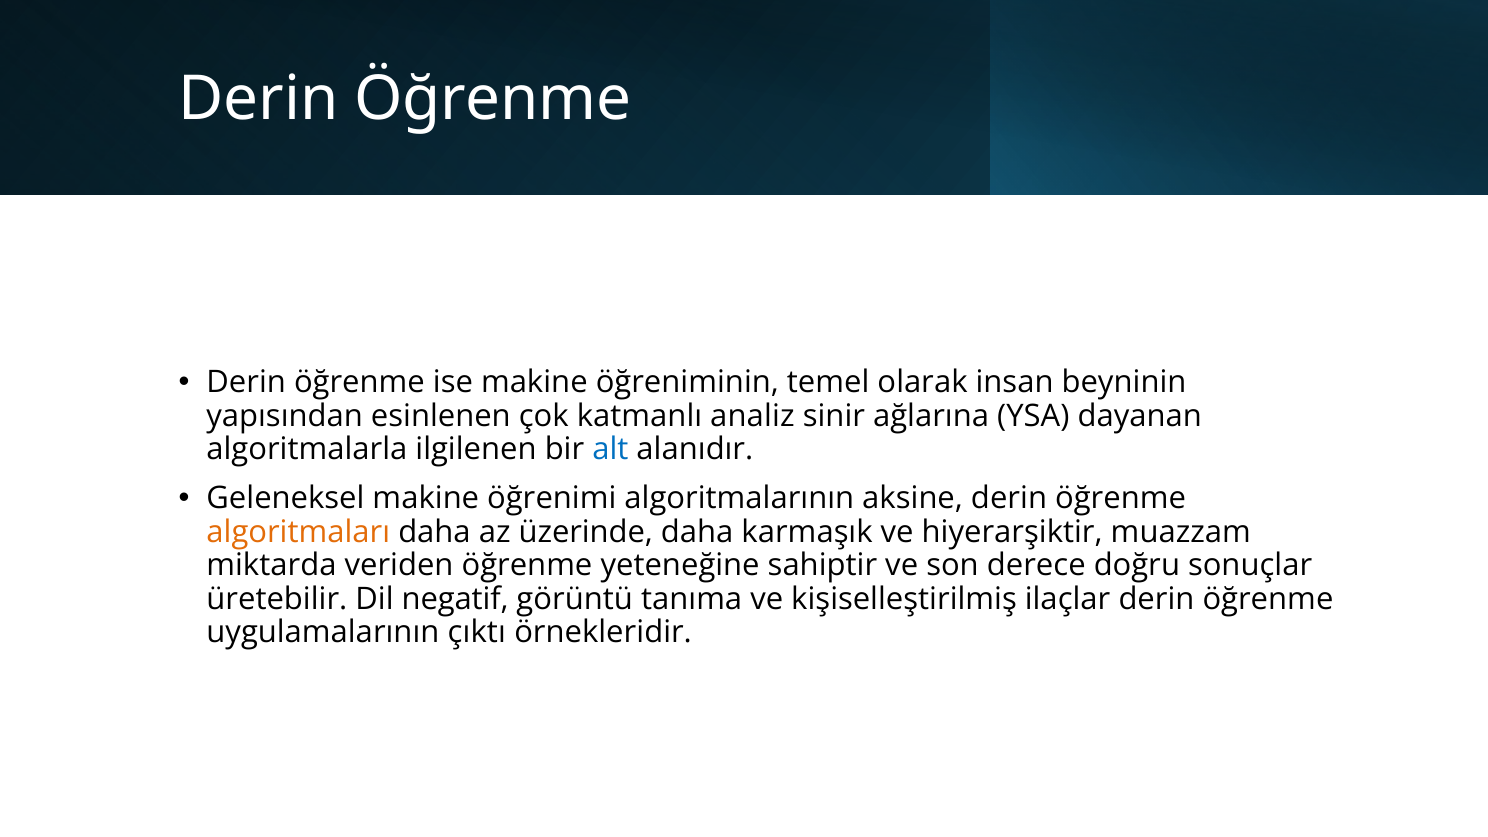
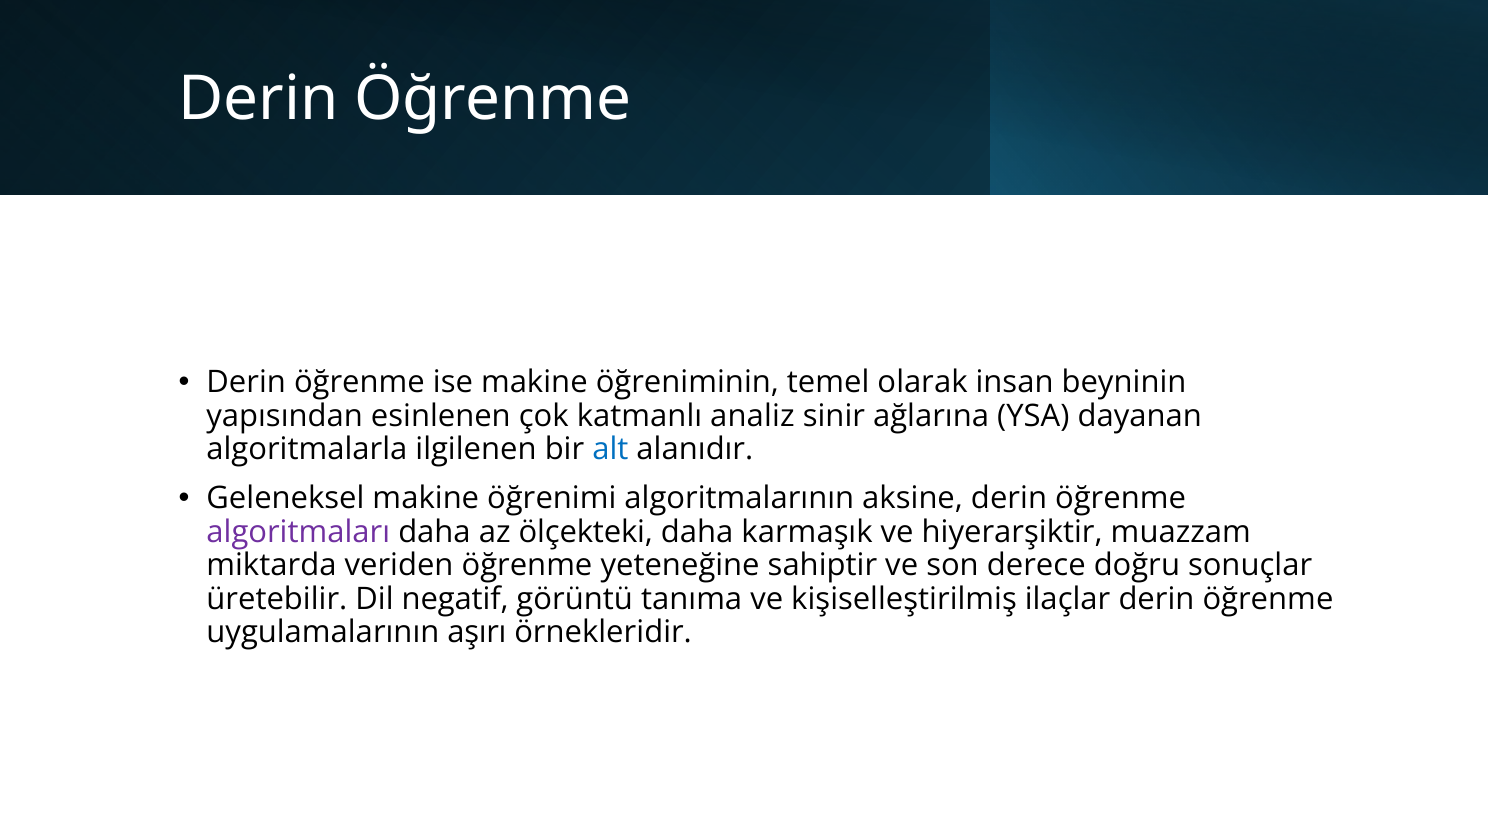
algoritmaları colour: orange -> purple
üzerinde: üzerinde -> ölçekteki
çıktı: çıktı -> aşırı
